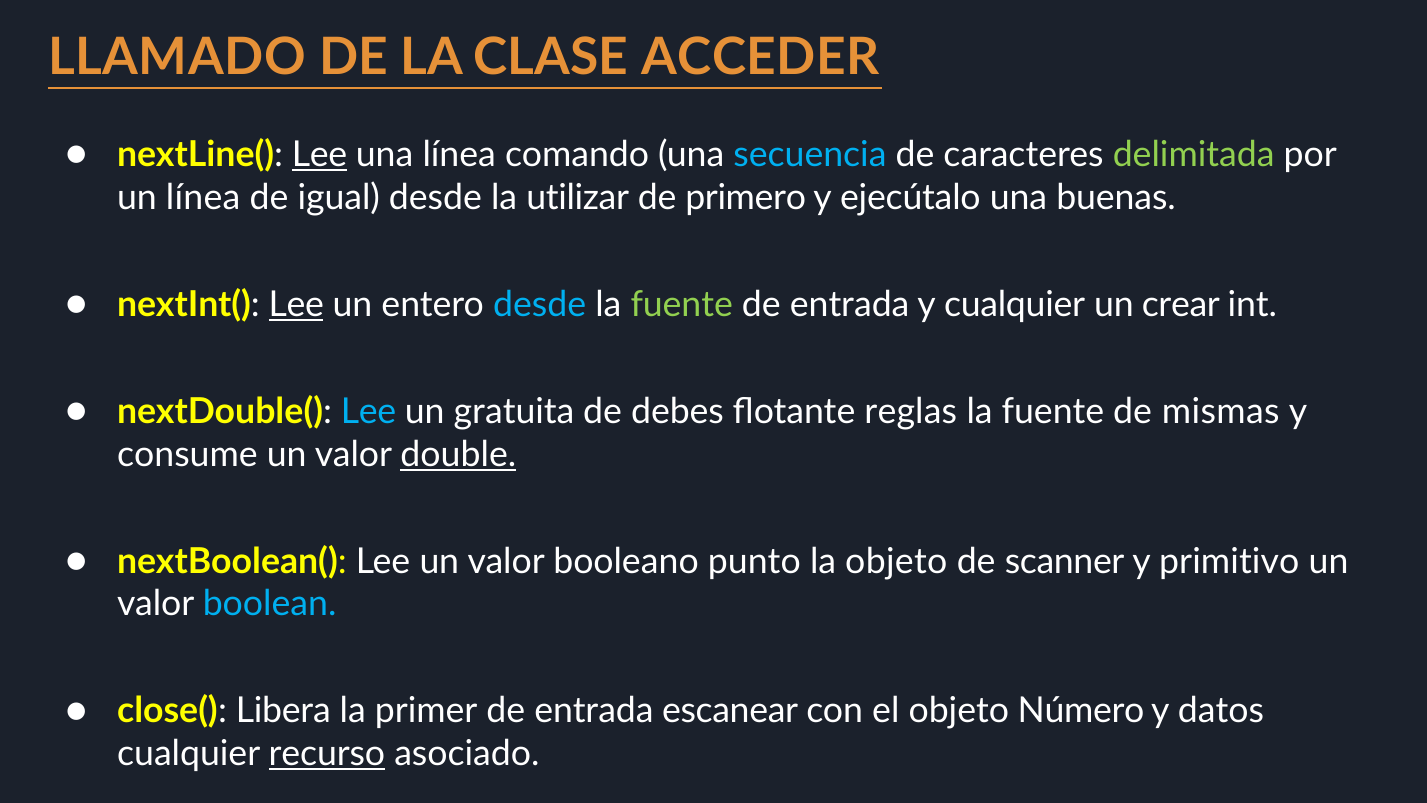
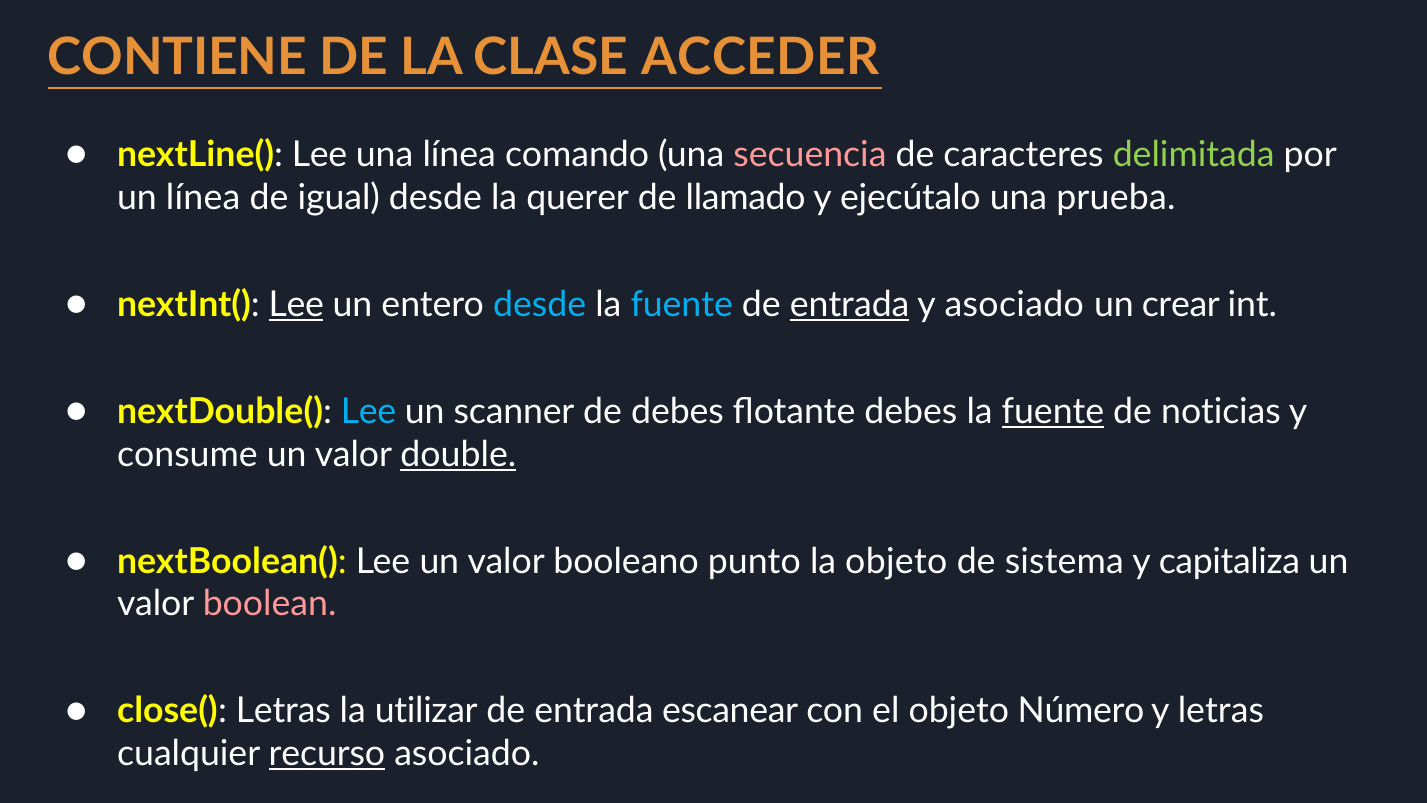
LLAMADO: LLAMADO -> CONTIENE
Lee at (320, 154) underline: present -> none
secuencia colour: light blue -> pink
utilizar: utilizar -> querer
primero: primero -> llamado
buenas: buenas -> prueba
fuente at (682, 304) colour: light green -> light blue
entrada at (850, 304) underline: none -> present
y cualquier: cualquier -> asociado
gratuita: gratuita -> scanner
flotante reglas: reglas -> debes
fuente at (1053, 411) underline: none -> present
mismas: mismas -> noticias
scanner: scanner -> sistema
primitivo: primitivo -> capitaliza
boolean colour: light blue -> pink
close( Libera: Libera -> Letras
primer: primer -> utilizar
y datos: datos -> letras
